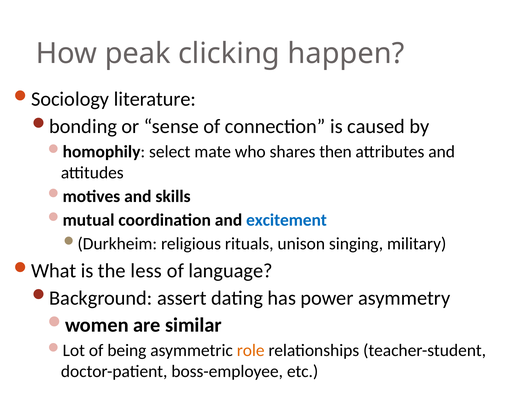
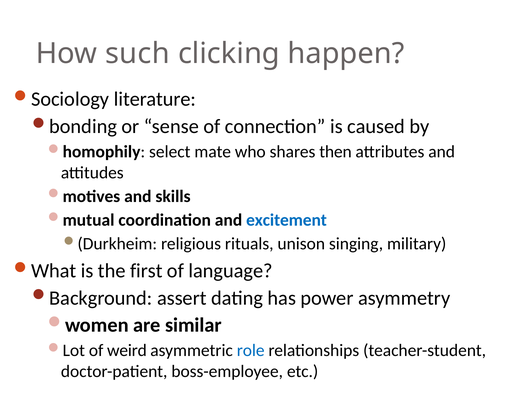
peak: peak -> such
less: less -> first
being: being -> weird
role colour: orange -> blue
